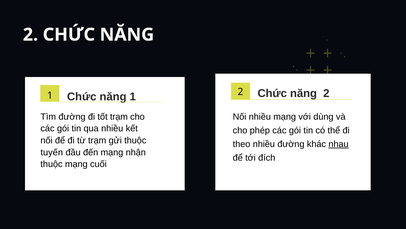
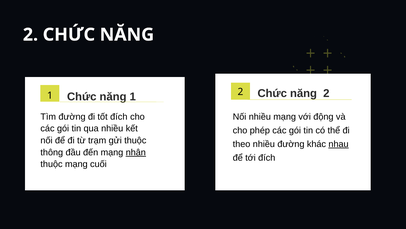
tốt trạm: trạm -> đích
dùng: dùng -> động
tuyến: tuyến -> thông
nhận underline: none -> present
